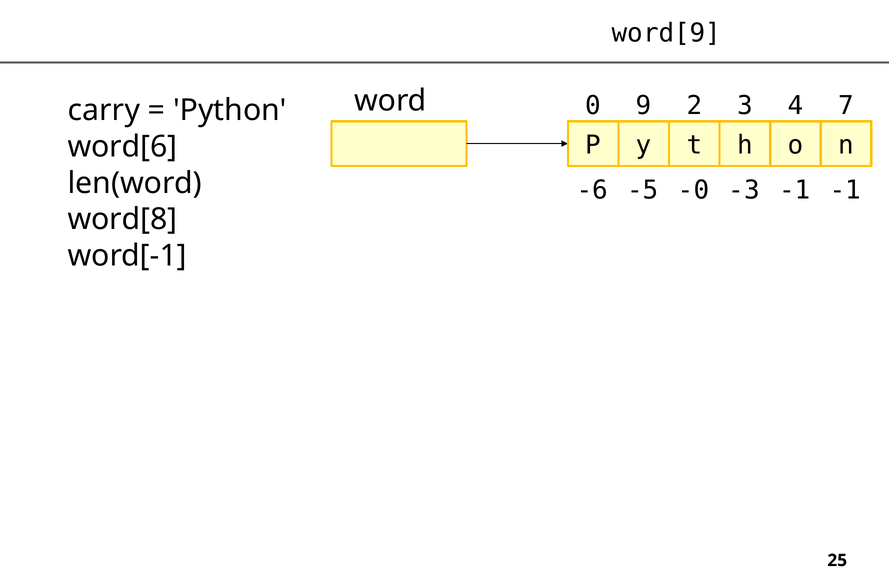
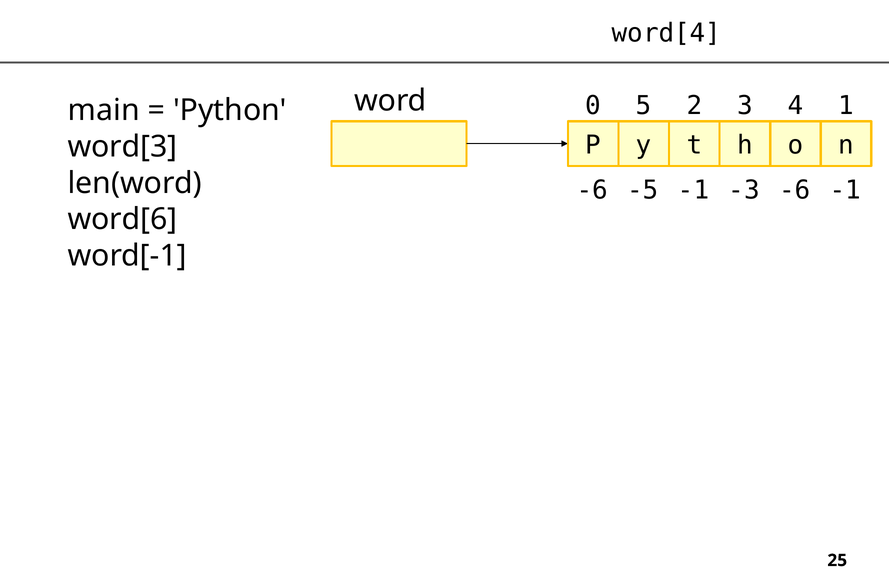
word[9: word[9 -> word[4
9: 9 -> 5
7: 7 -> 1
carry: carry -> main
word[6: word[6 -> word[3
-5 -0: -0 -> -1
-3 -1: -1 -> -6
word[8: word[8 -> word[6
